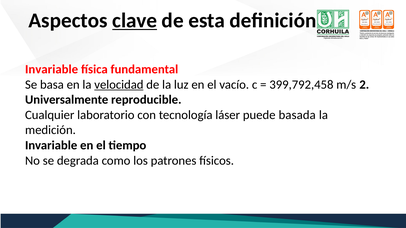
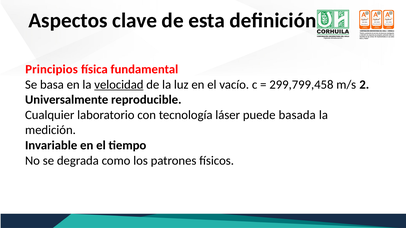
clave underline: present -> none
Invariable at (52, 69): Invariable -> Principios
399,792,458: 399,792,458 -> 299,799,458
